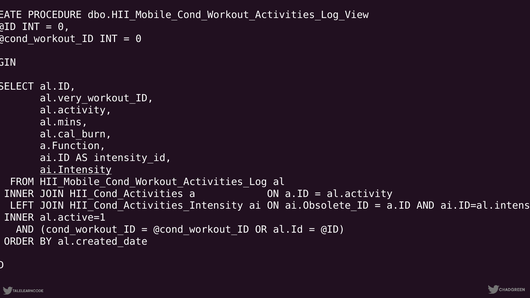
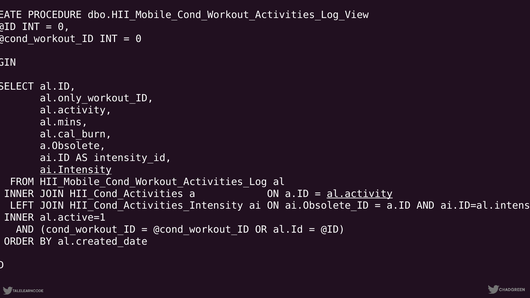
al.very_workout_ID: al.very_workout_ID -> al.only_workout_ID
a.Function: a.Function -> a.Obsolete
al.activity at (360, 194) underline: none -> present
